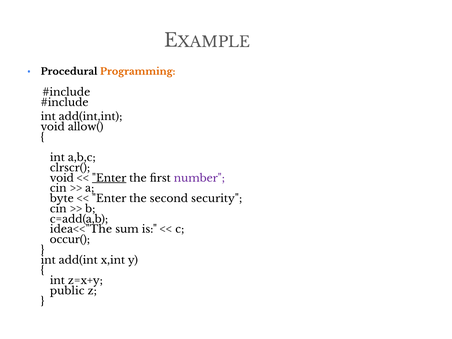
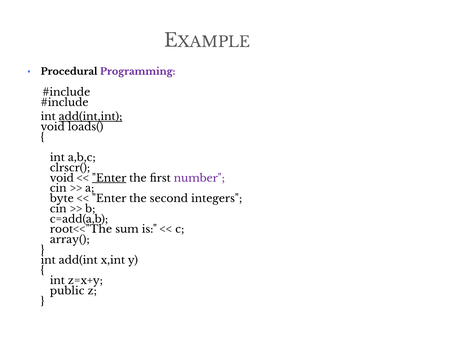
Programming colour: orange -> purple
add(int,int underline: none -> present
allow(: allow( -> loads(
security: security -> integers
idea<<"The: idea<<"The -> root<<"The
occur(: occur( -> array(
